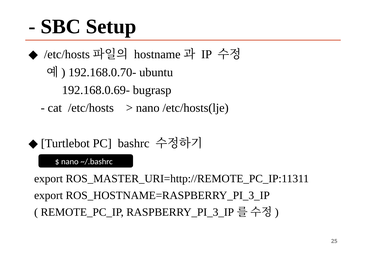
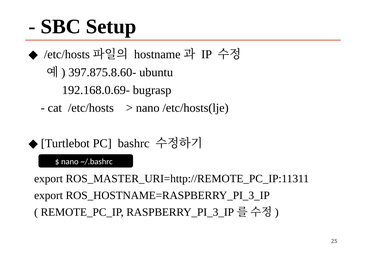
192.168.0.70-: 192.168.0.70- -> 397.875.8.60-
